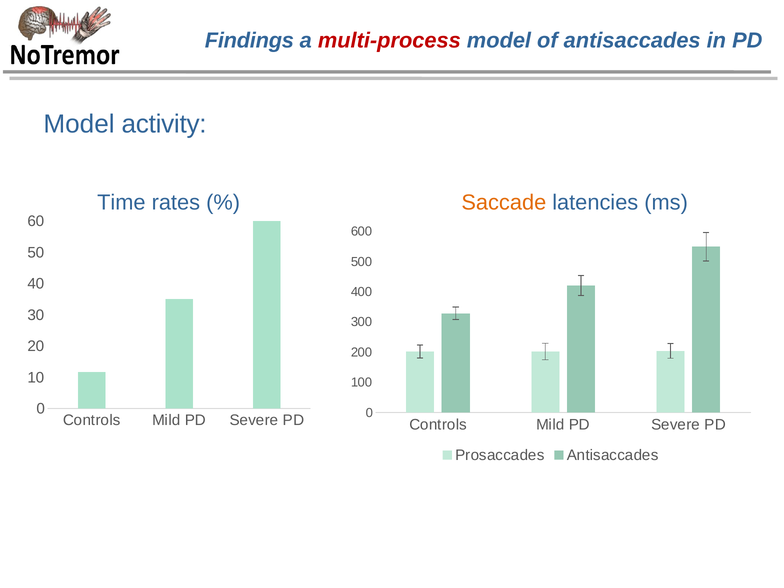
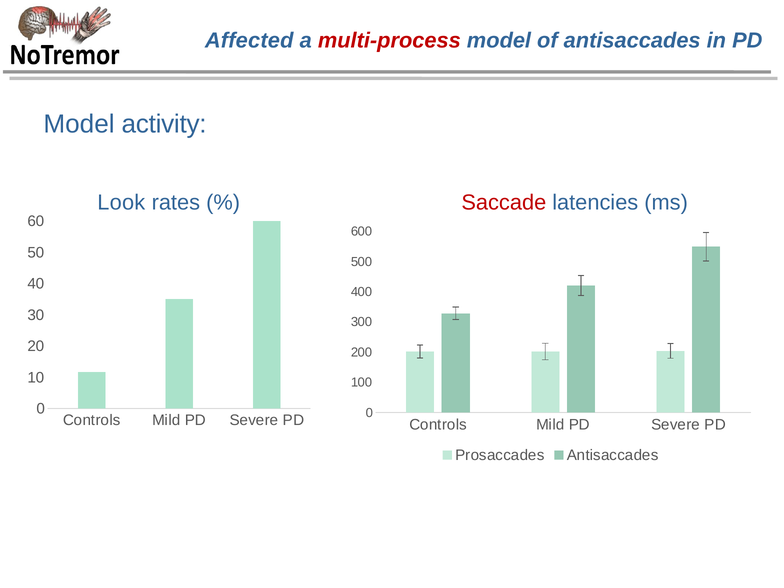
Findings: Findings -> Affected
Time: Time -> Look
Saccade colour: orange -> red
